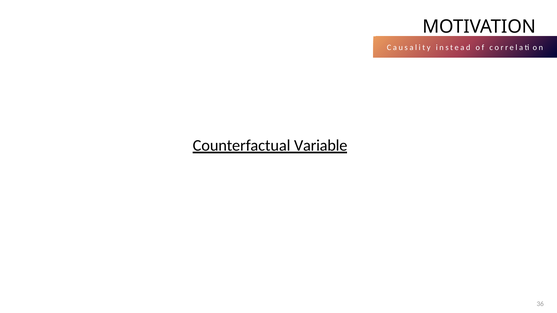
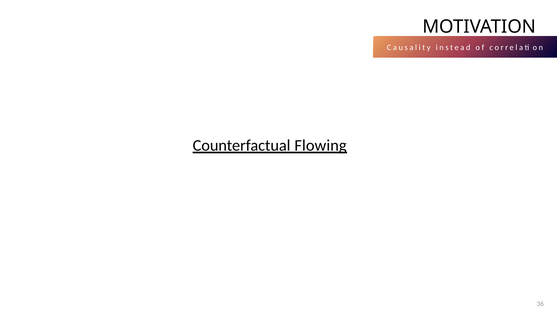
Variable: Variable -> Flowing
